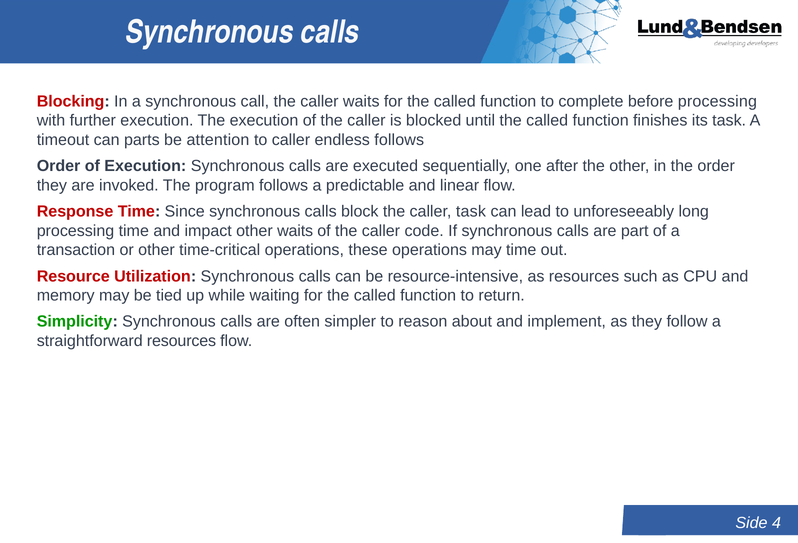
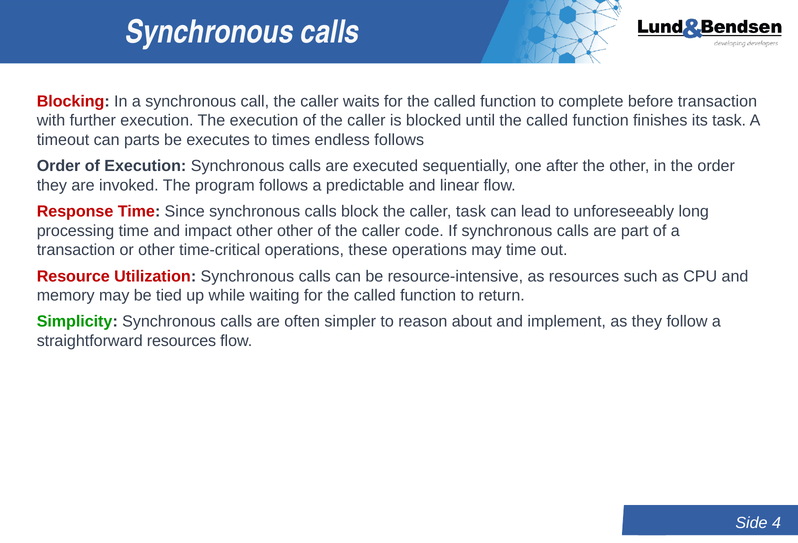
before processing: processing -> transaction
attention: attention -> executes
to caller: caller -> times
other waits: waits -> other
